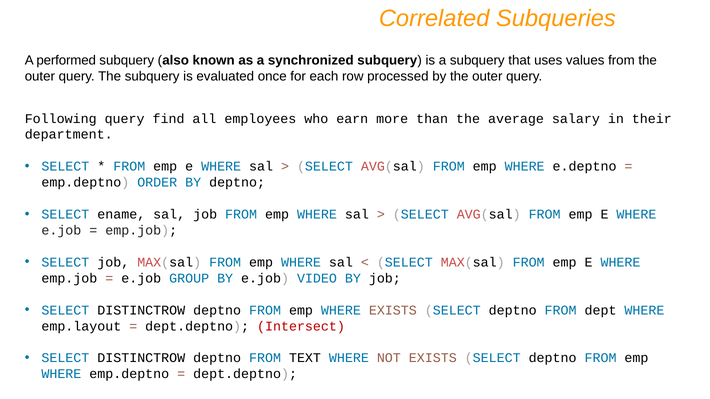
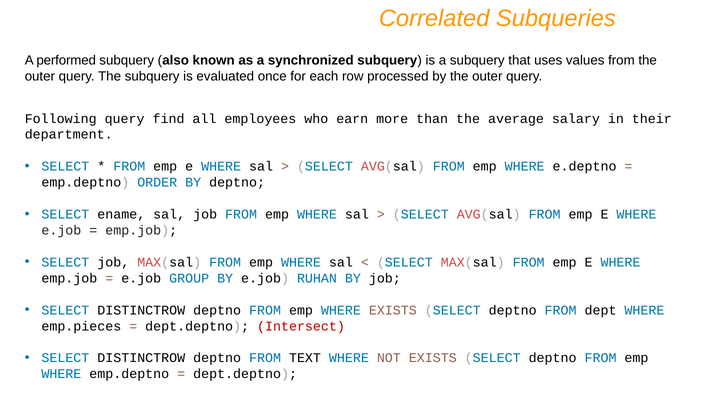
VIDEO: VIDEO -> RUHAN
emp.layout: emp.layout -> emp.pieces
